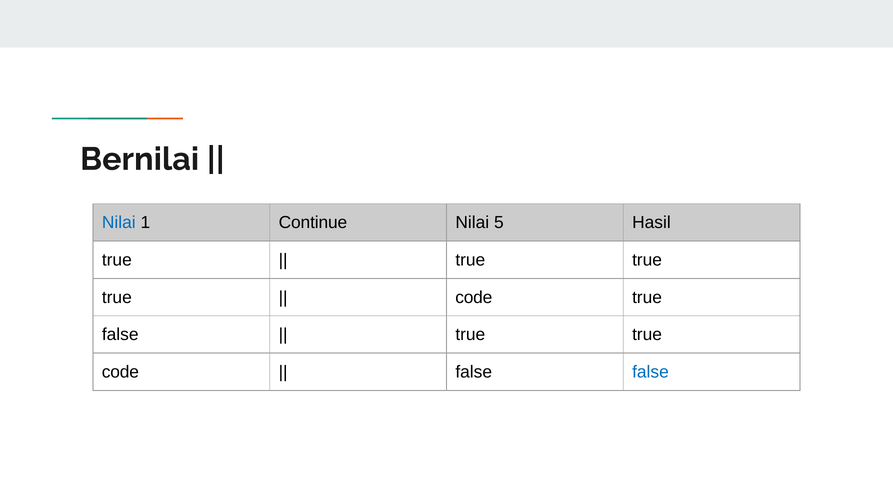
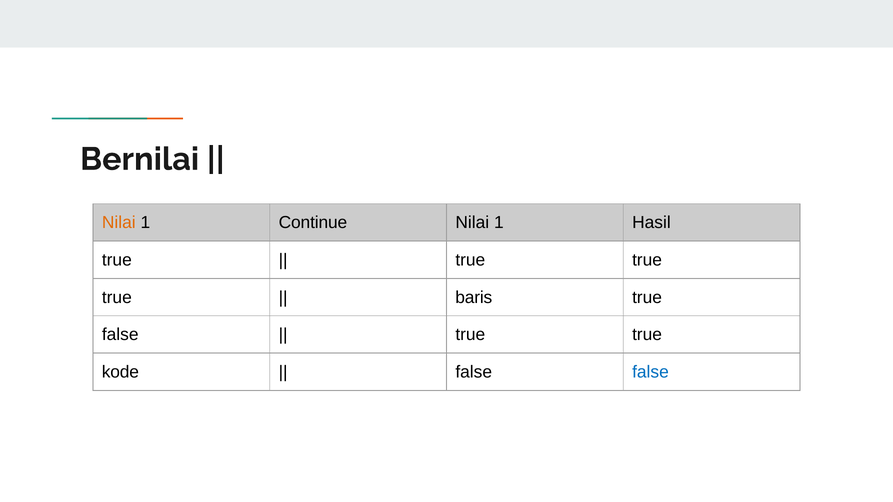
Nilai at (119, 223) colour: blue -> orange
5 at (499, 223): 5 -> 1
code at (474, 298): code -> baris
code at (120, 372): code -> kode
